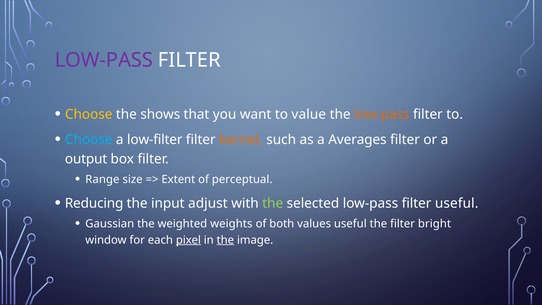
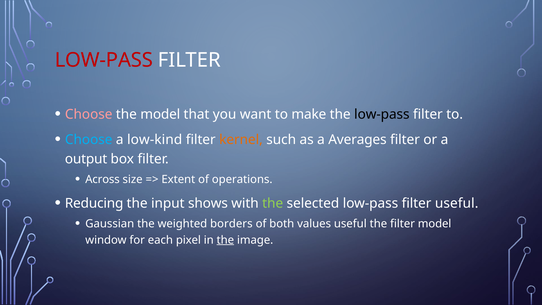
LOW-PASS at (104, 60) colour: purple -> red
Choose at (89, 114) colour: yellow -> pink
the shows: shows -> model
value: value -> make
low-pass at (382, 114) colour: orange -> black
low-filter: low-filter -> low-kind
Range: Range -> Across
perceptual: perceptual -> operations
adjust: adjust -> shows
weights: weights -> borders
filter bright: bright -> model
pixel underline: present -> none
